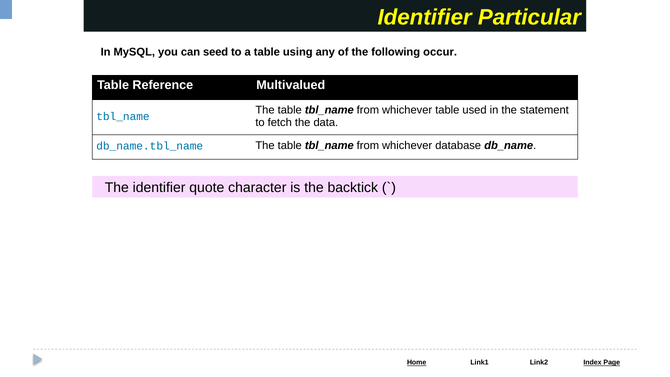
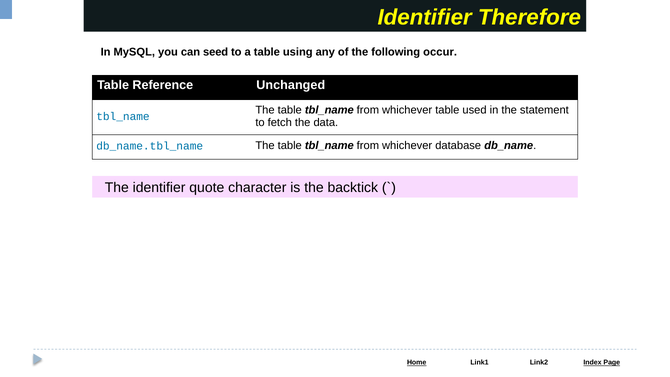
Particular: Particular -> Therefore
Multivalued: Multivalued -> Unchanged
